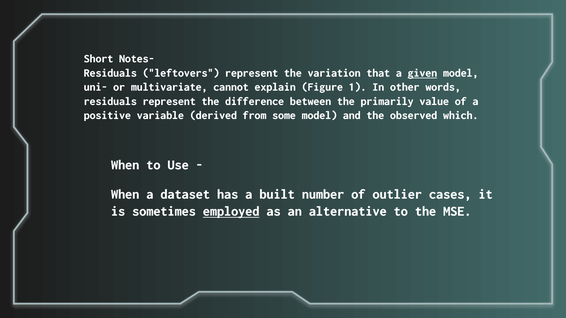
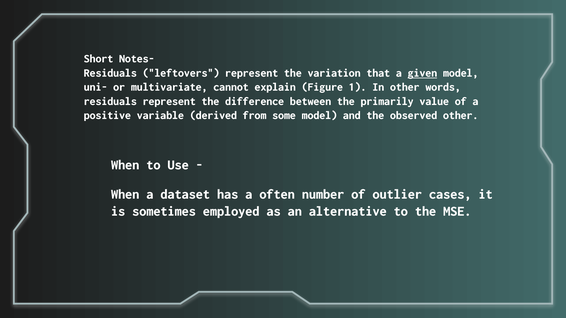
observed which: which -> other
built: built -> often
employed underline: present -> none
